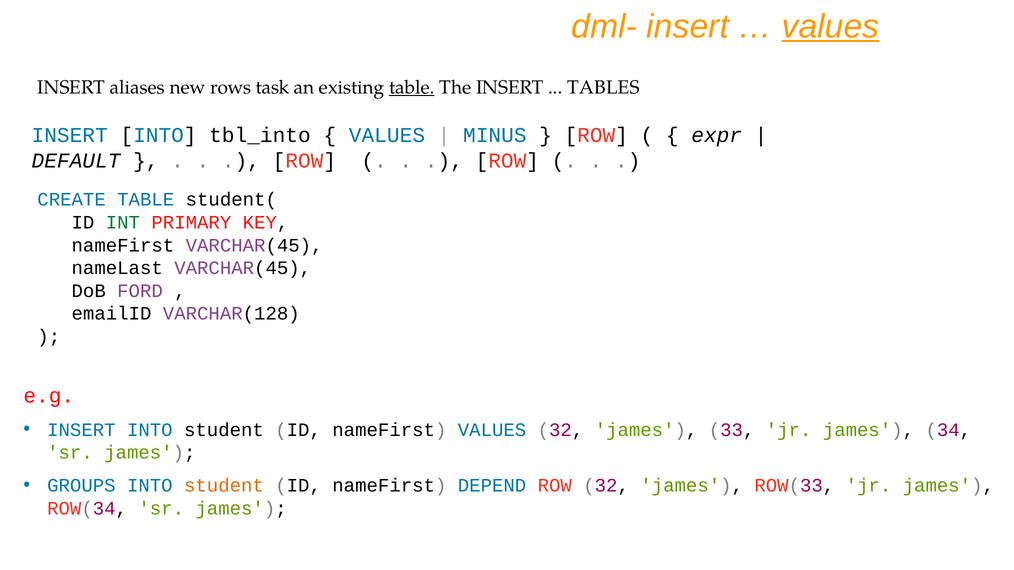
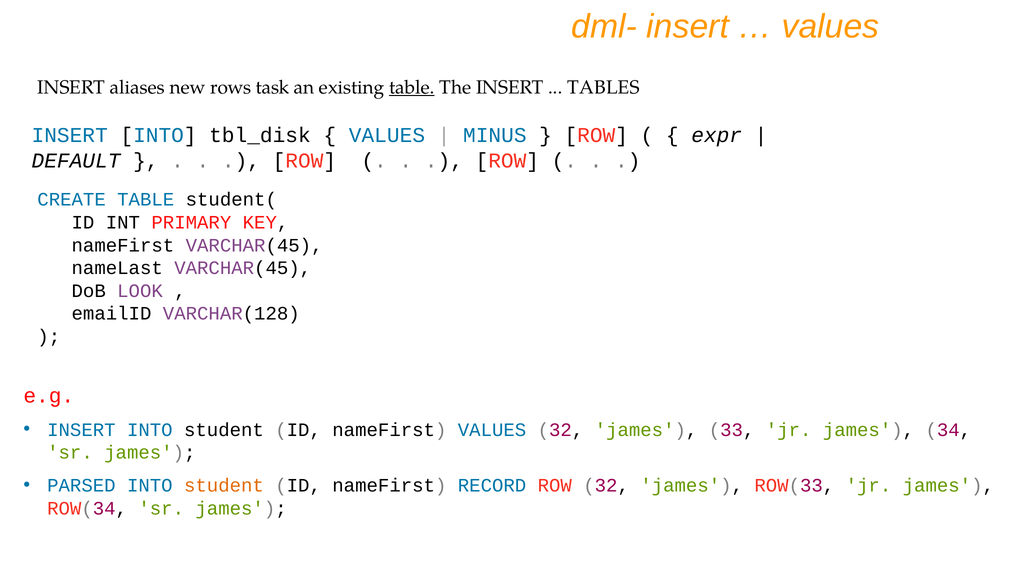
values at (830, 26) underline: present -> none
tbl_into: tbl_into -> tbl_disk
INT colour: green -> black
FORD: FORD -> LOOK
GROUPS: GROUPS -> PARSED
DEPEND: DEPEND -> RECORD
